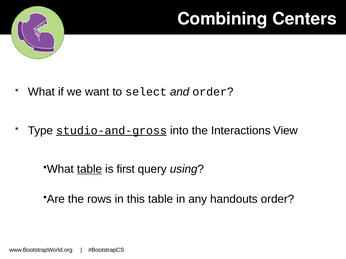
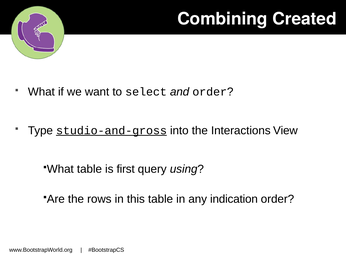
Centers: Centers -> Created
table at (89, 169) underline: present -> none
handouts: handouts -> indication
